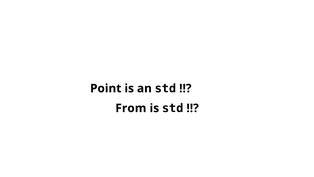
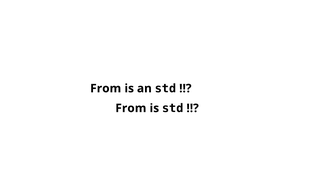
Point at (106, 88): Point -> From
